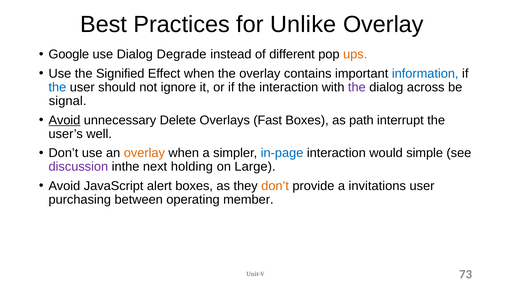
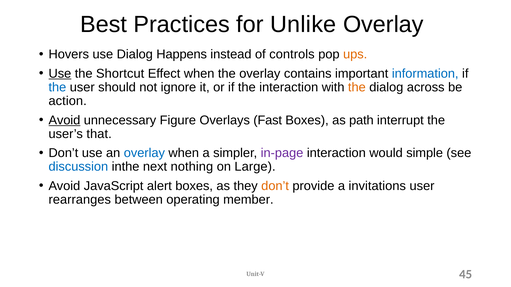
Google: Google -> Hovers
Degrade: Degrade -> Happens
different: different -> controls
Use at (60, 74) underline: none -> present
Signified: Signified -> Shortcut
the at (357, 87) colour: purple -> orange
signal: signal -> action
Delete: Delete -> Figure
well: well -> that
overlay at (144, 153) colour: orange -> blue
in-page colour: blue -> purple
discussion colour: purple -> blue
holding: holding -> nothing
purchasing: purchasing -> rearranges
73: 73 -> 45
